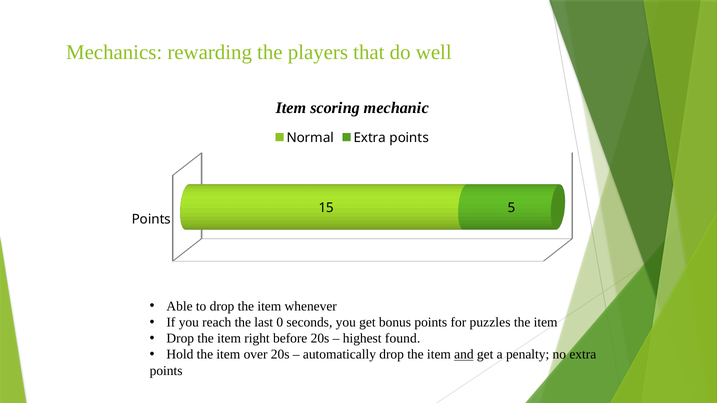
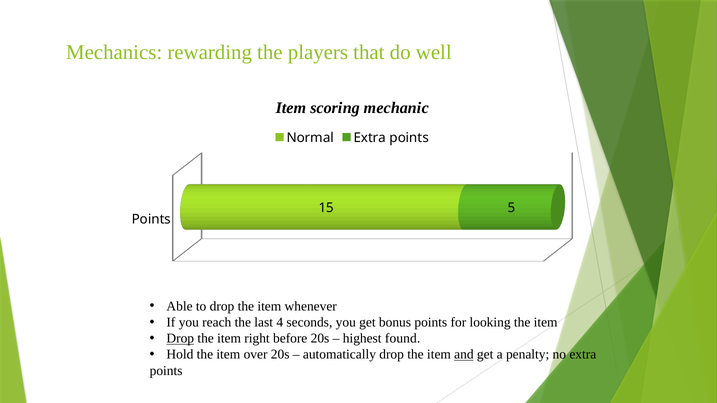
0: 0 -> 4
puzzles: puzzles -> looking
Drop at (180, 339) underline: none -> present
